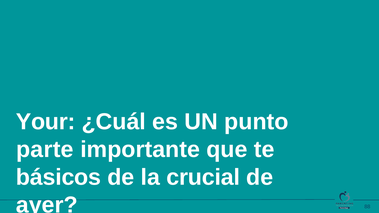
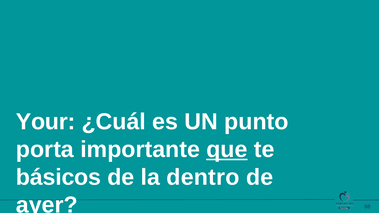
parte: parte -> porta
que underline: none -> present
crucial: crucial -> dentro
